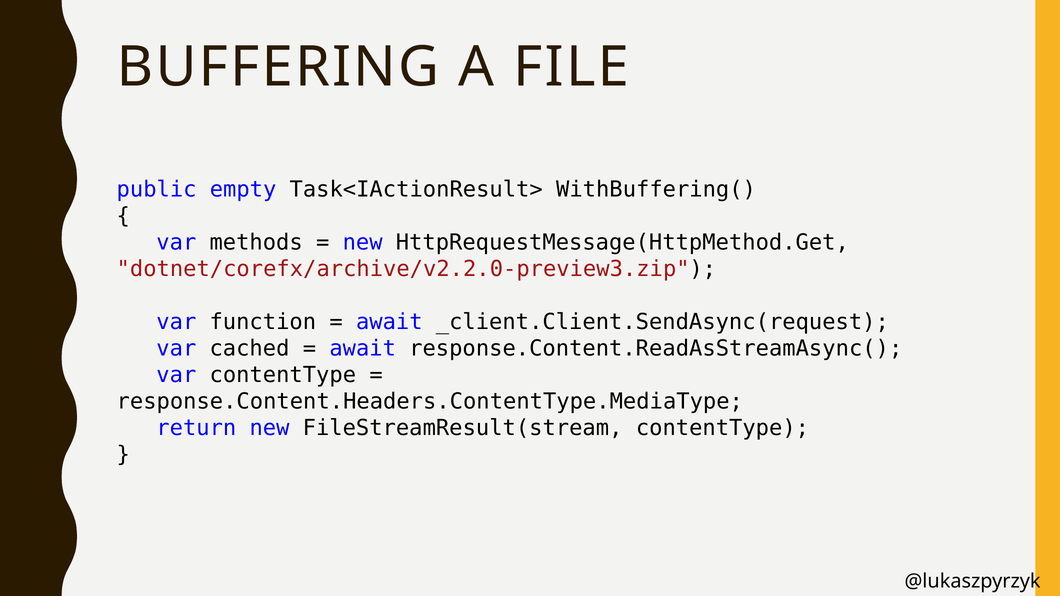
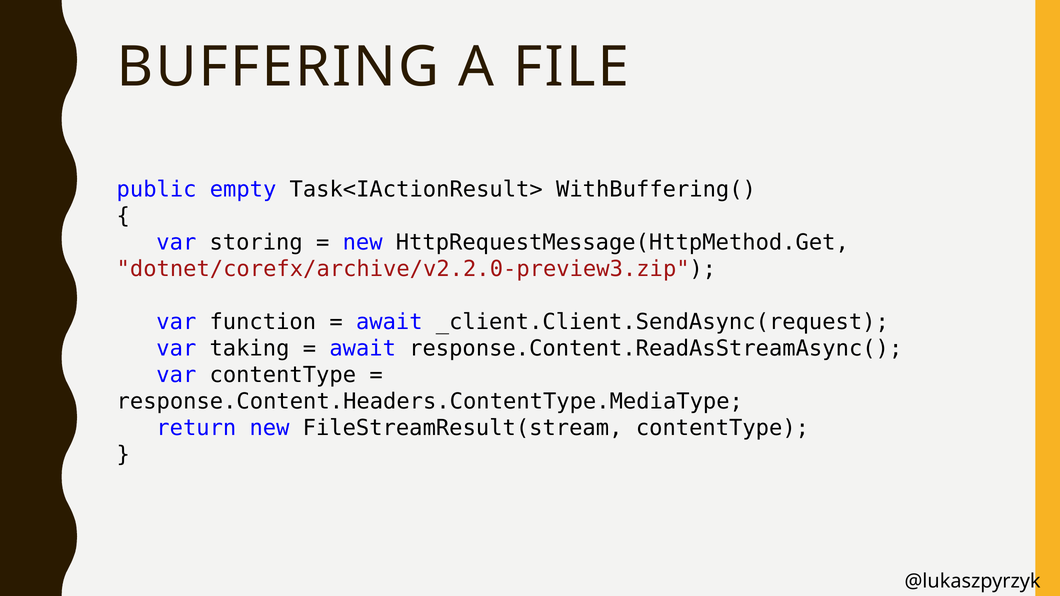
methods: methods -> storing
cached: cached -> taking
